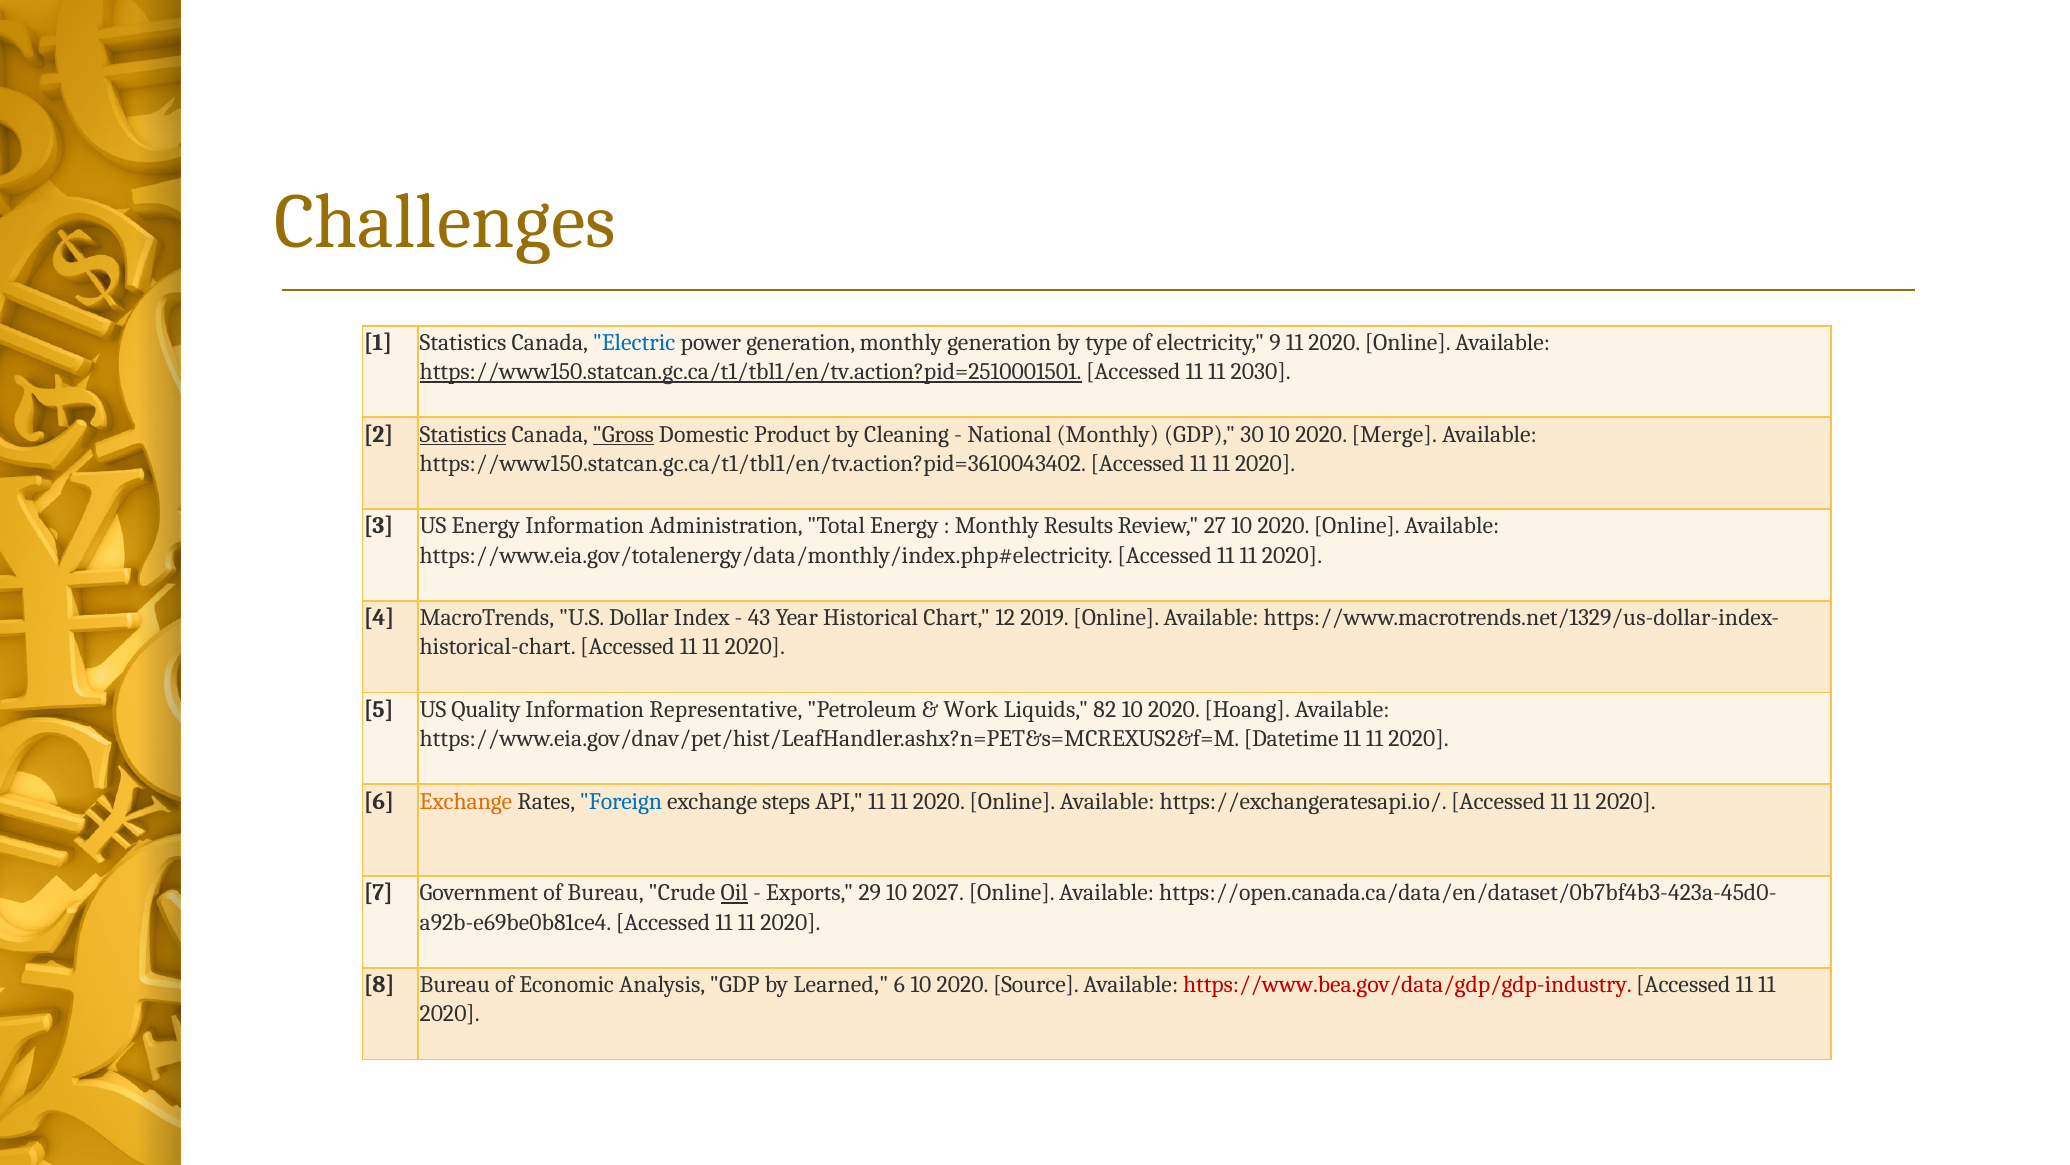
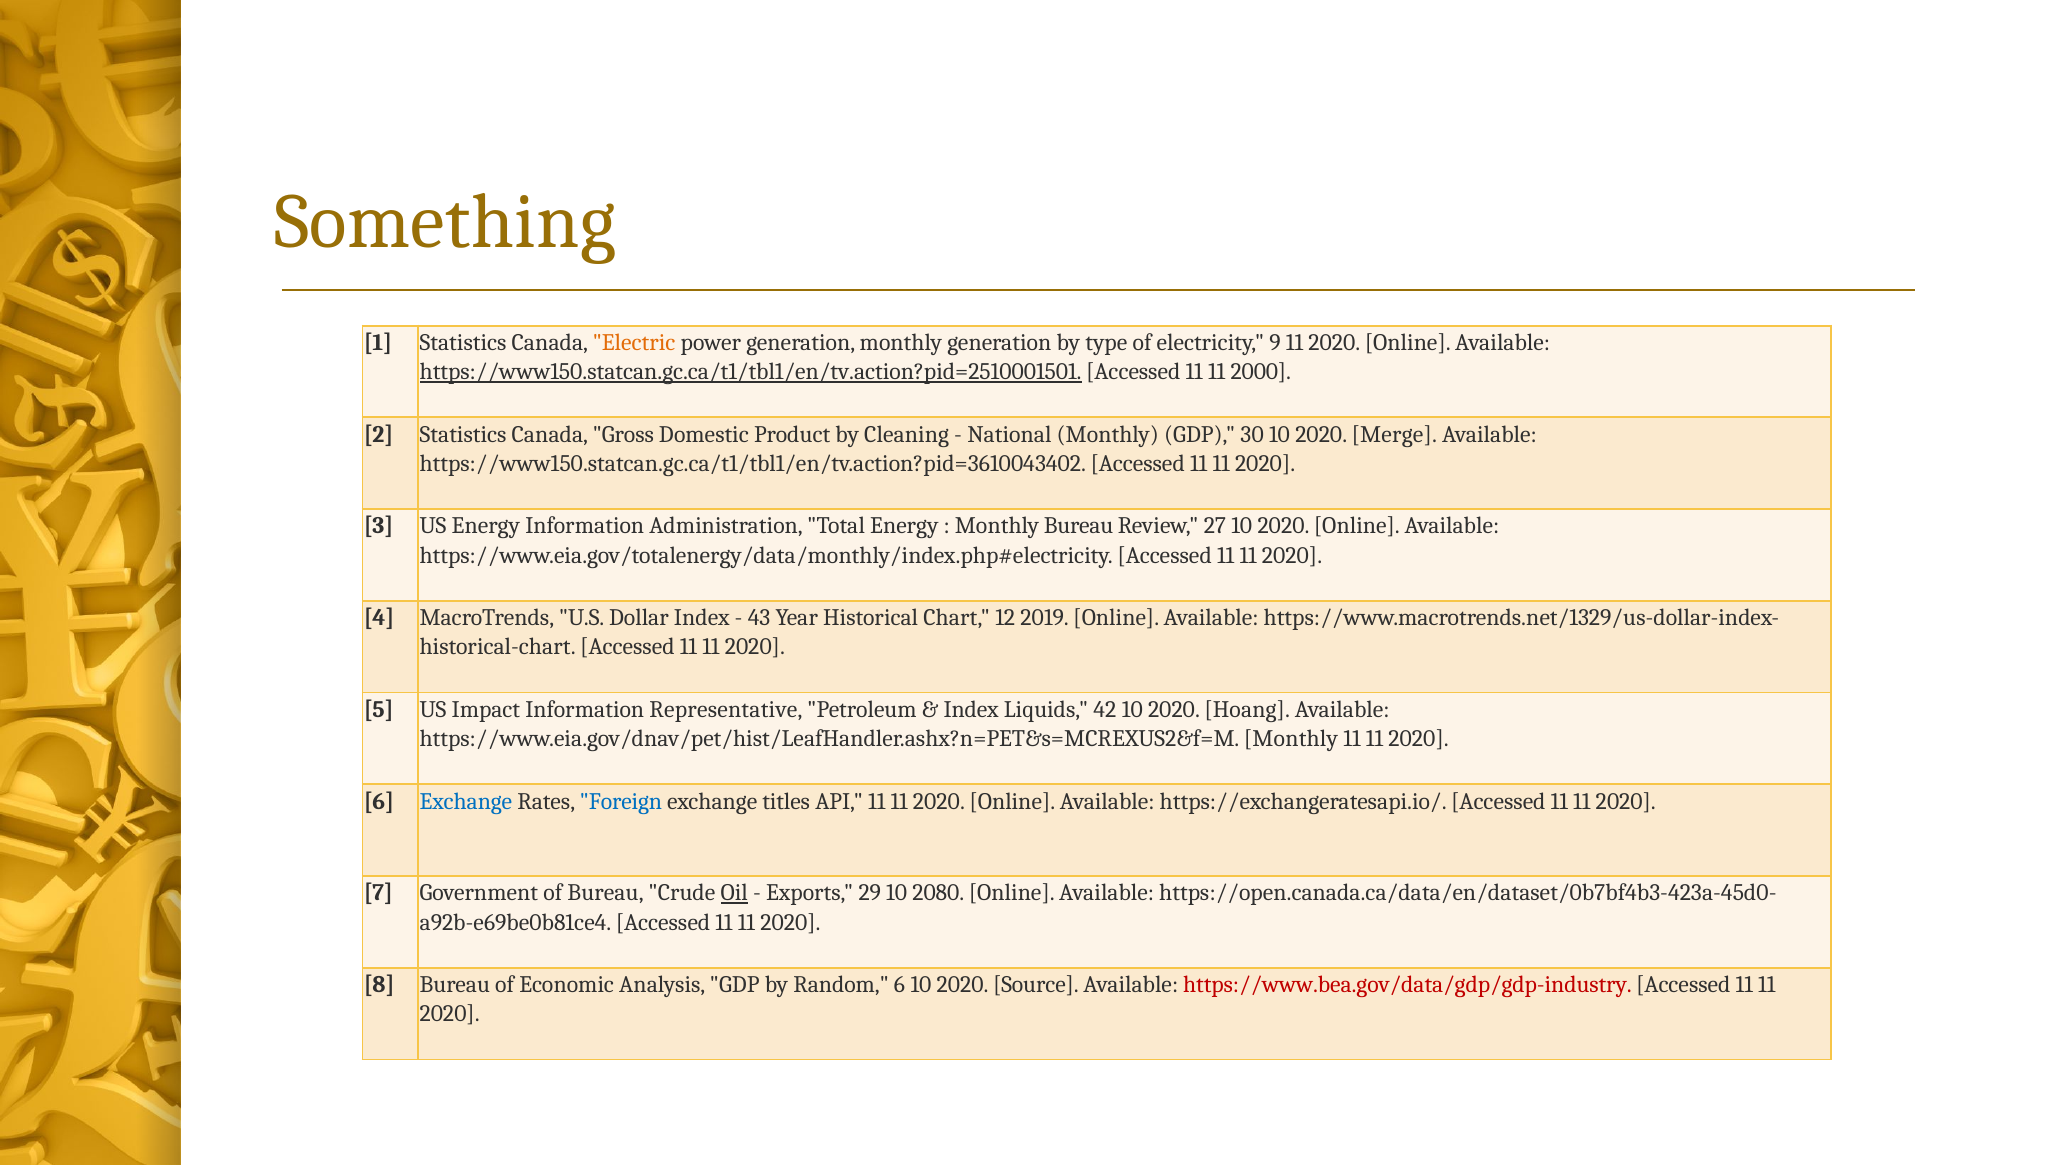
Challenges: Challenges -> Something
Electric colour: blue -> orange
2030: 2030 -> 2000
Statistics at (463, 434) underline: present -> none
Gross underline: present -> none
Monthly Results: Results -> Bureau
Quality: Quality -> Impact
Work at (971, 709): Work -> Index
82: 82 -> 42
https://www.eia.gov/dnav/pet/hist/LeafHandler.ashx?n=PET&s=MCREXUS2&f=M Datetime: Datetime -> Monthly
Exchange at (466, 801) colour: orange -> blue
steps: steps -> titles
2027: 2027 -> 2080
Learned: Learned -> Random
